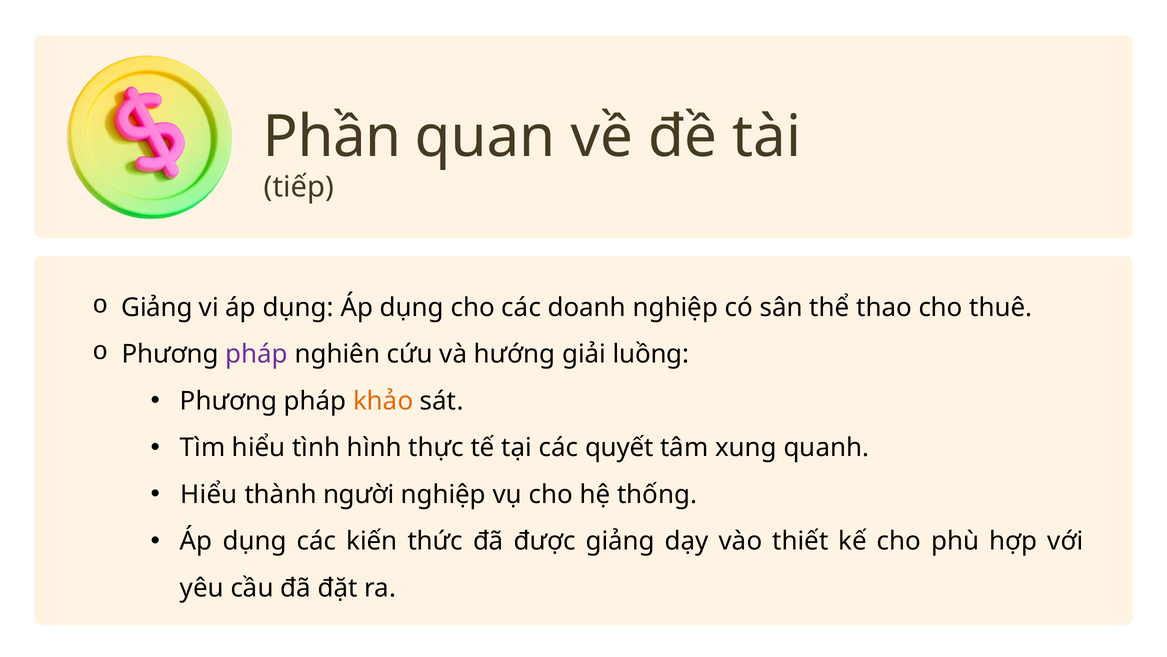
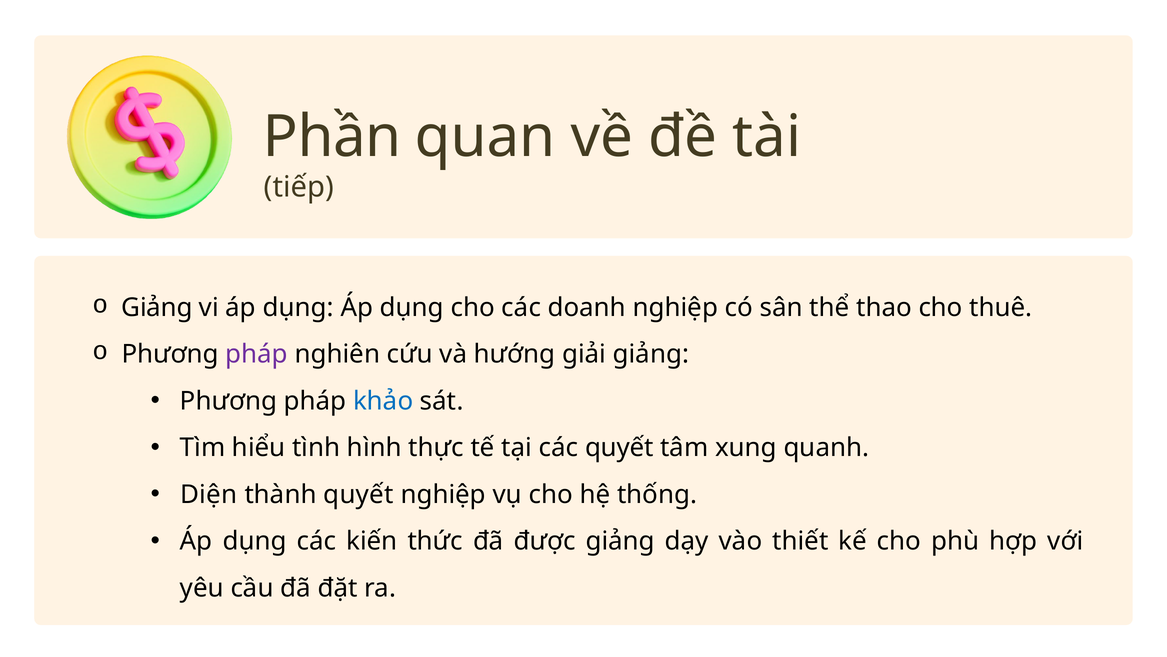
giải luồng: luồng -> giảng
khảo colour: orange -> blue
Hiểu at (209, 494): Hiểu -> Diện
thành người: người -> quyết
